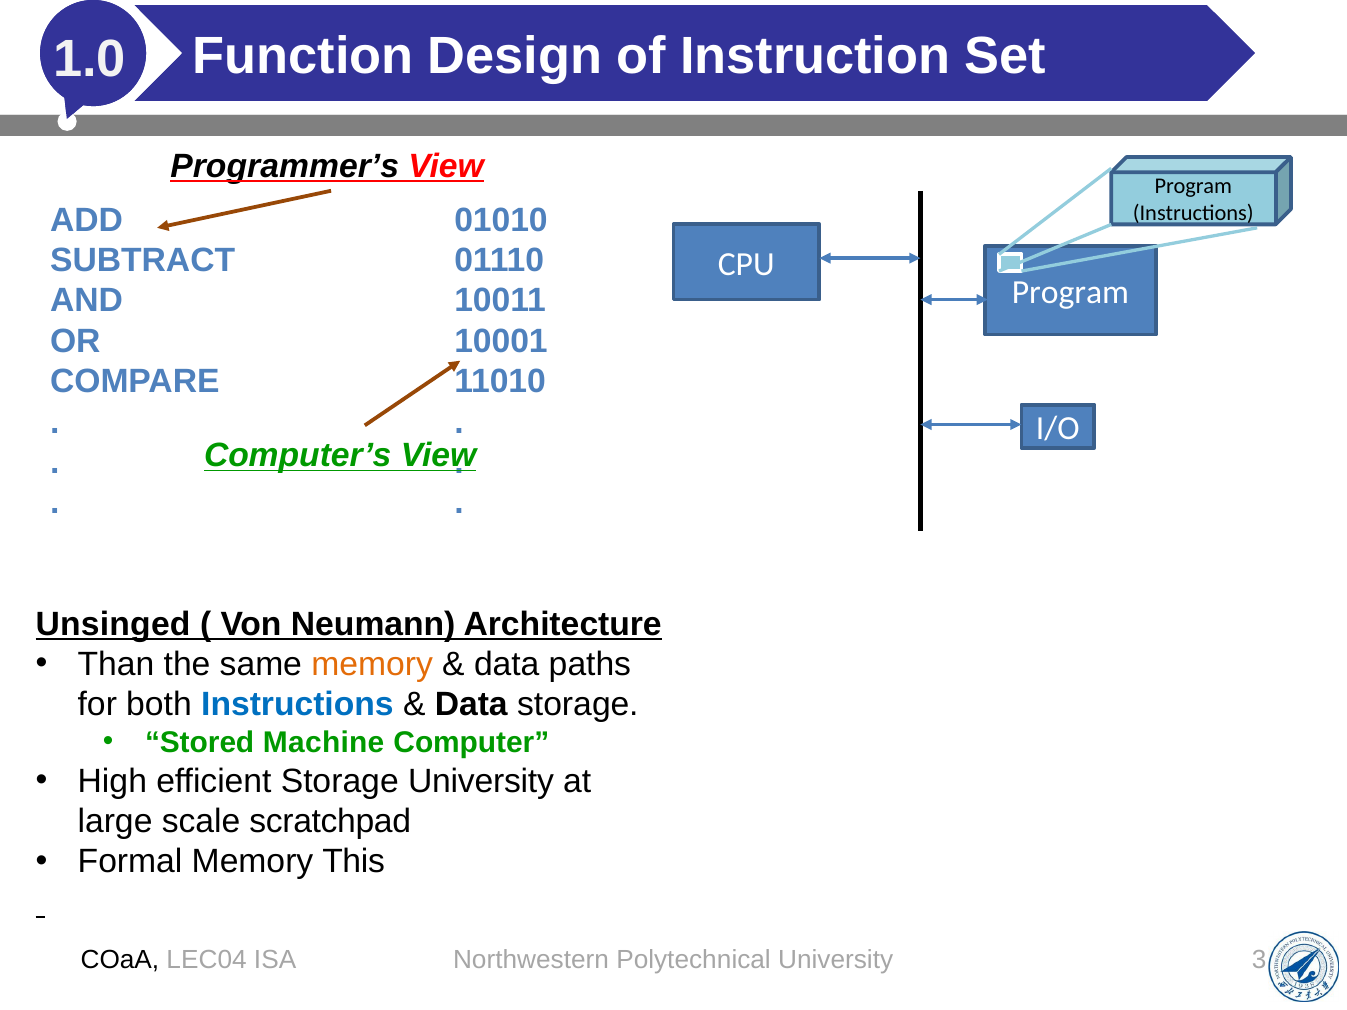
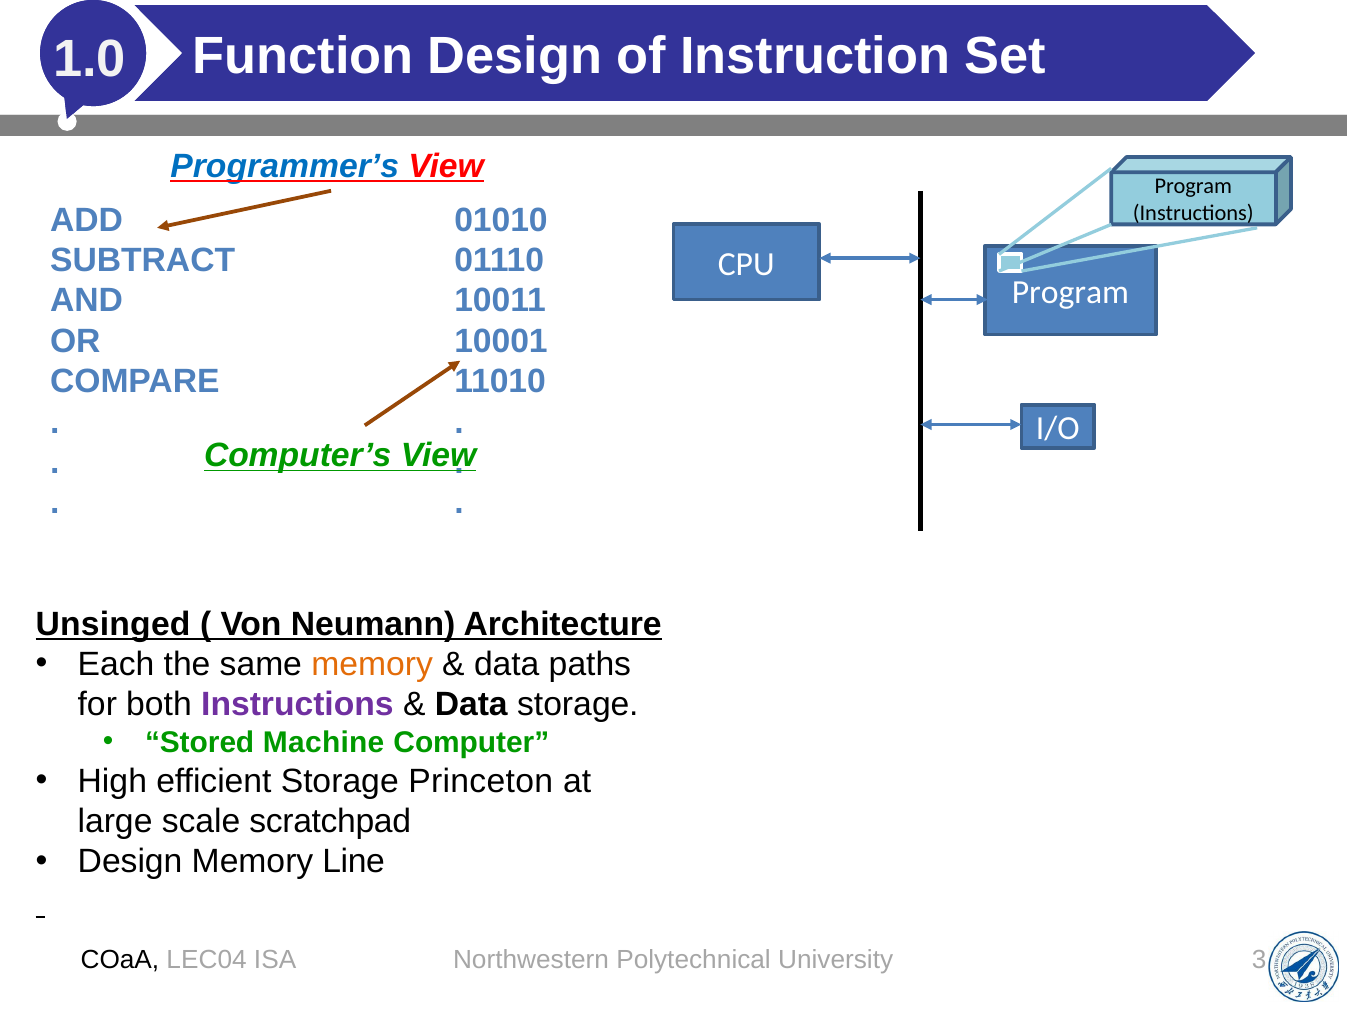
Programmer’s colour: black -> blue
Than: Than -> Each
Instructions at (297, 705) colour: blue -> purple
Storage University: University -> Princeton
Formal at (130, 862): Formal -> Design
This: This -> Line
